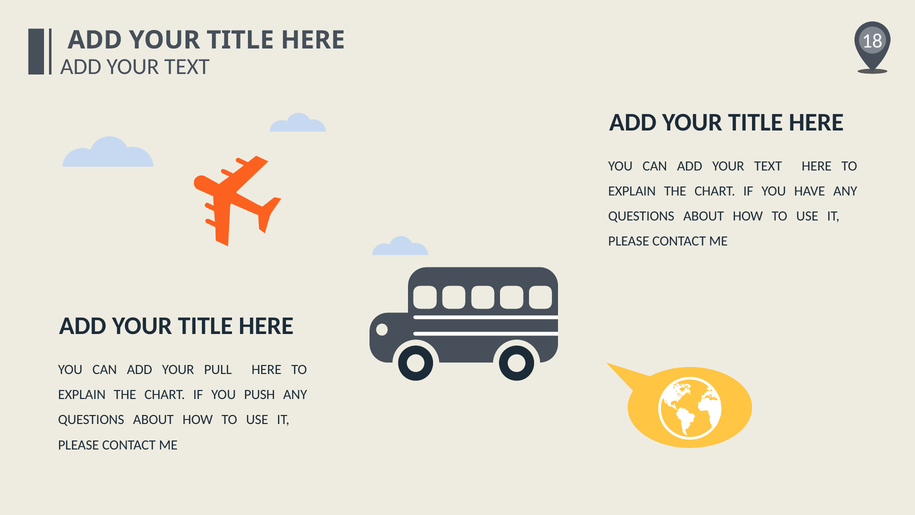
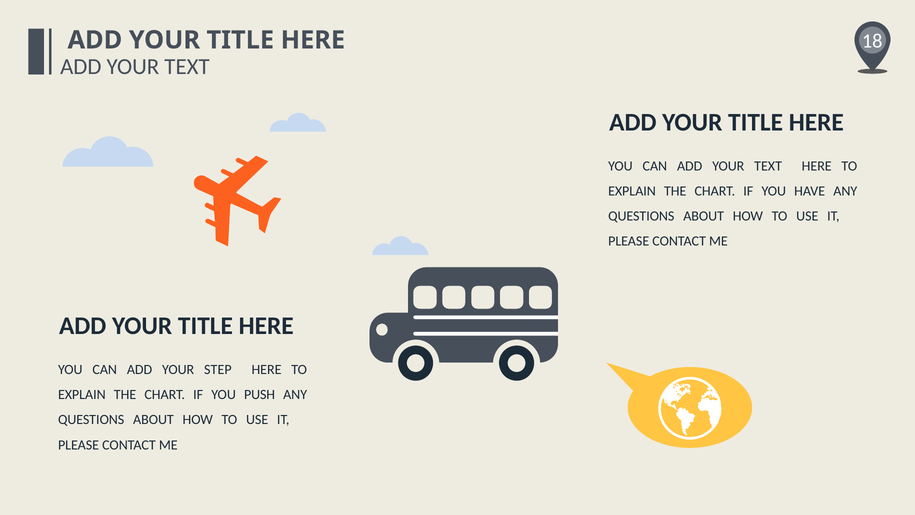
PULL: PULL -> STEP
